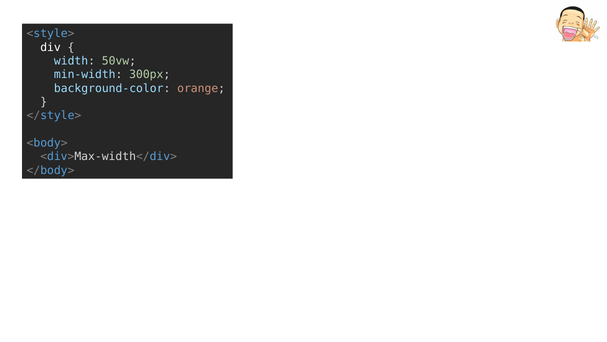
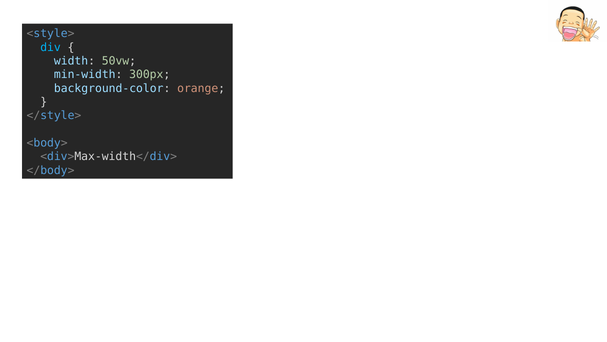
div colour: white -> light blue
